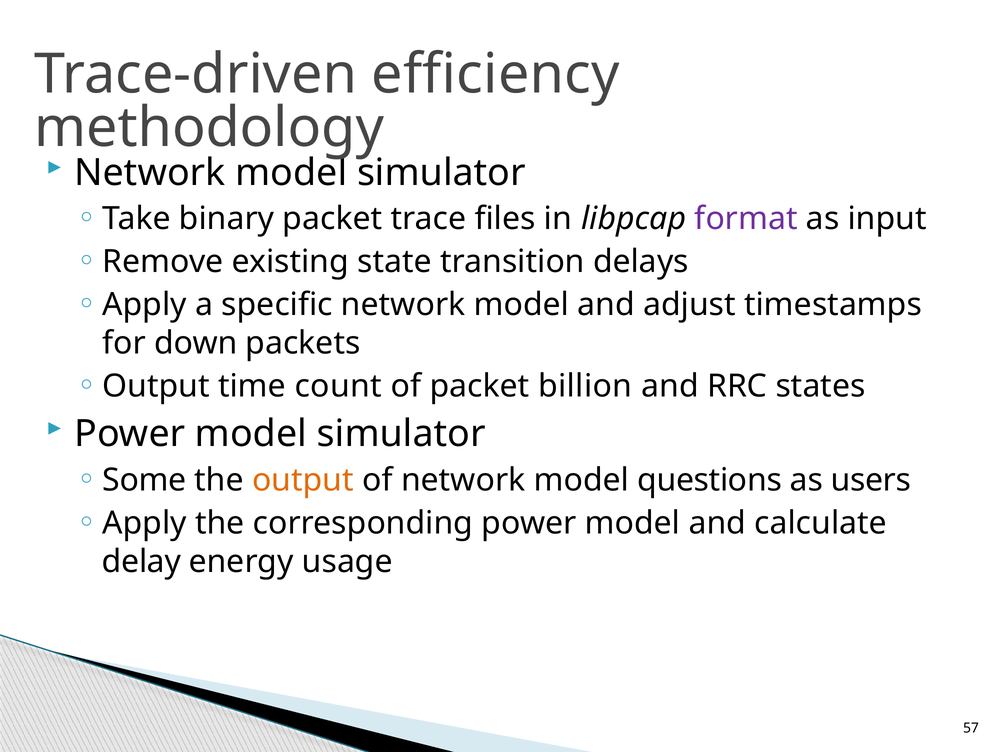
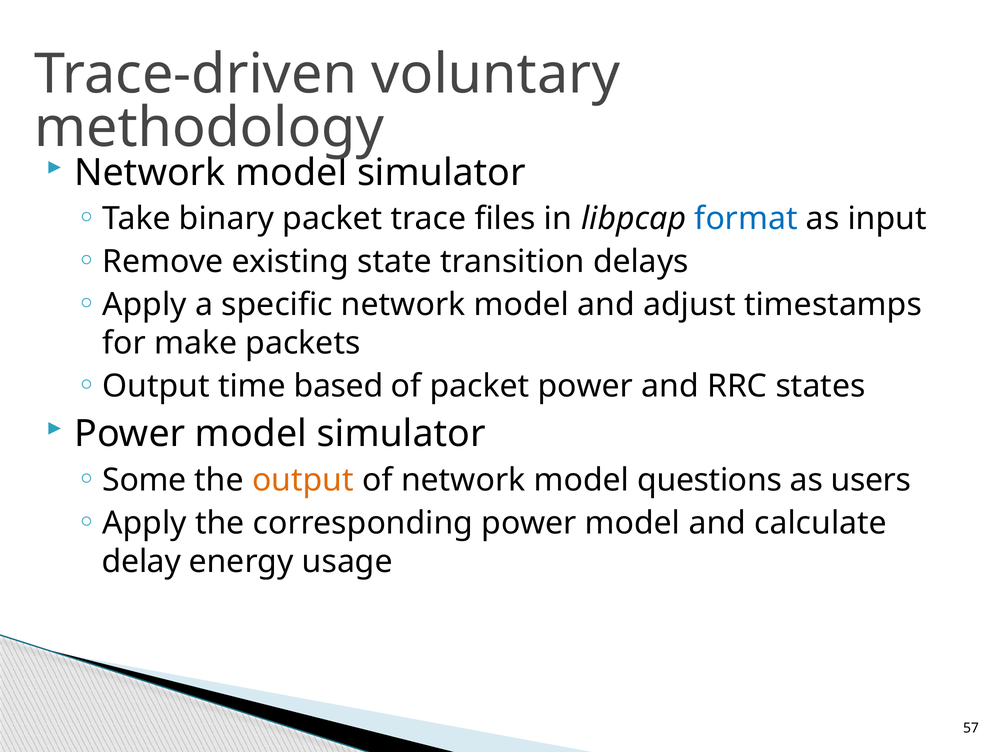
efficiency: efficiency -> voluntary
format colour: purple -> blue
down: down -> make
count: count -> based
packet billion: billion -> power
